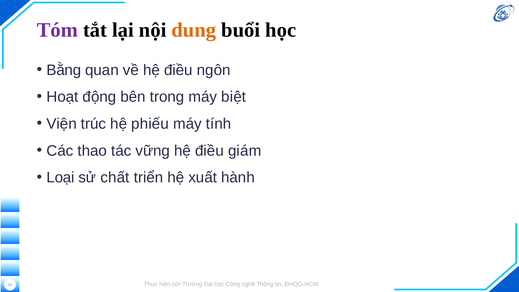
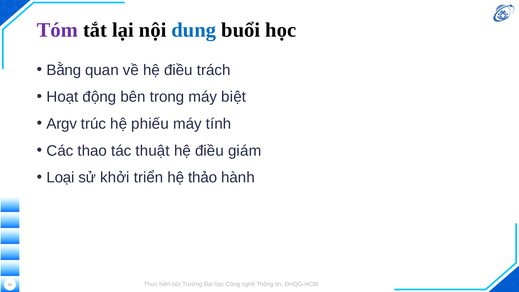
dung colour: orange -> blue
ngôn: ngôn -> trách
Viện: Viện -> Argv
vững: vững -> thuật
chất: chất -> khởi
xuất: xuất -> thảo
